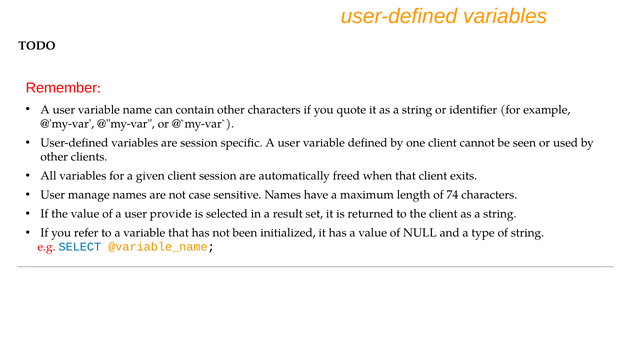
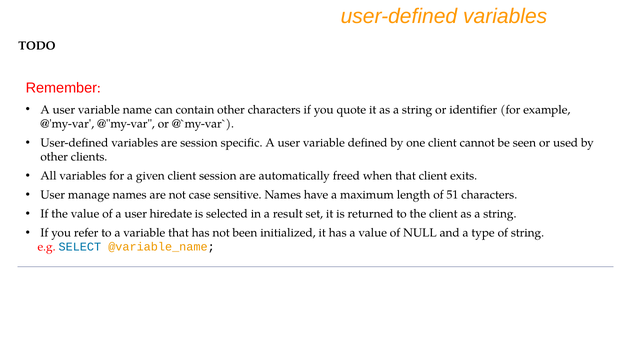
74: 74 -> 51
provide: provide -> hiredate
